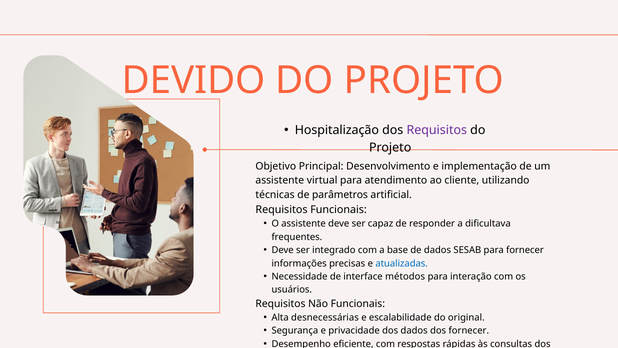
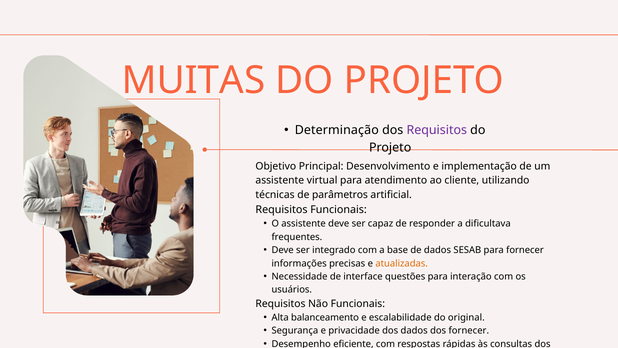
DEVIDO: DEVIDO -> MUITAS
Hospitalização: Hospitalização -> Determinação
atualizadas colour: blue -> orange
métodos: métodos -> questões
desnecessárias: desnecessárias -> balanceamento
